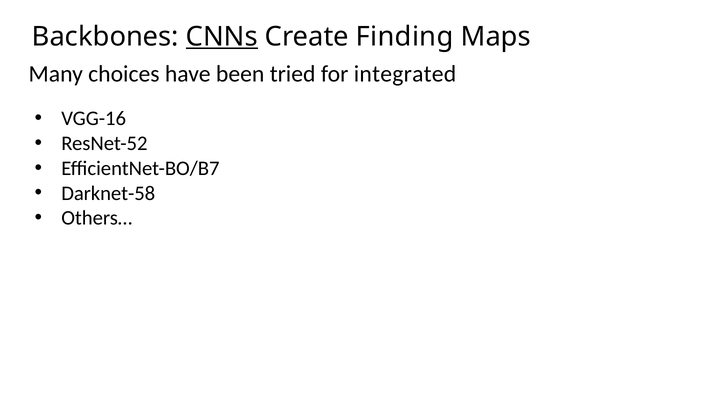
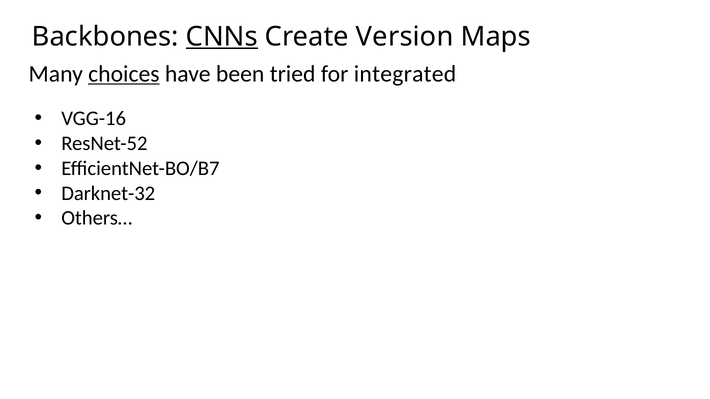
Finding: Finding -> Version
choices underline: none -> present
Darknet-58: Darknet-58 -> Darknet-32
